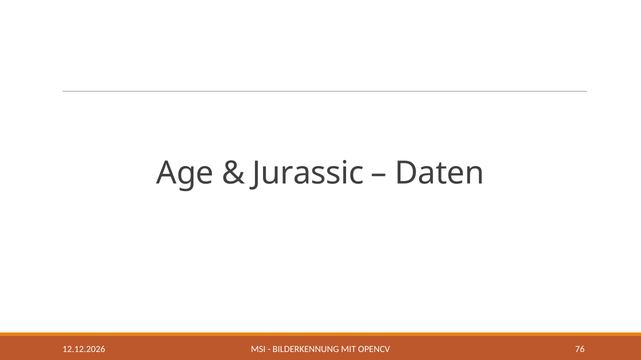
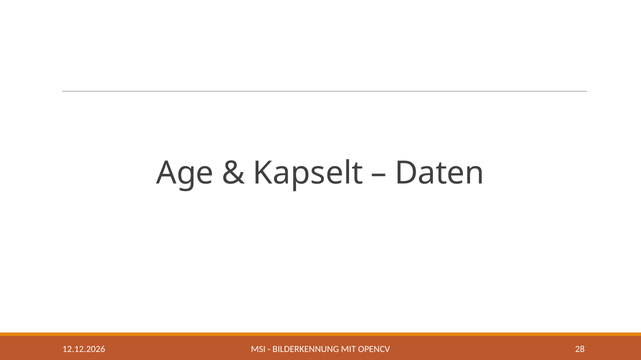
Jurassic: Jurassic -> Kapselt
76: 76 -> 28
